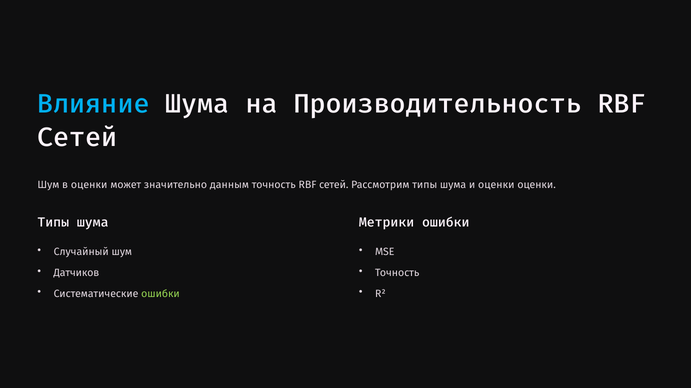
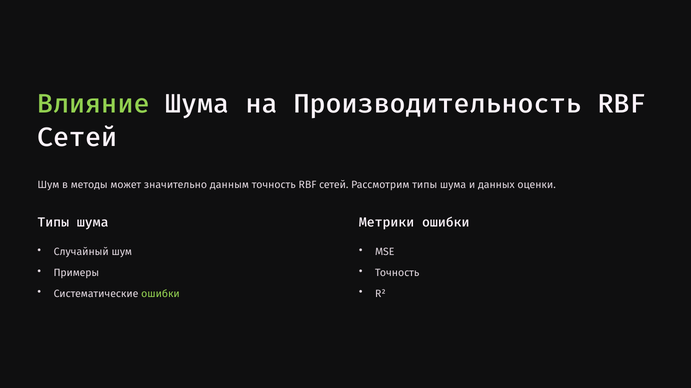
Влияние colour: light blue -> light green
в оценки: оценки -> методы
и оценки: оценки -> данных
Датчиков: Датчиков -> Примеры
